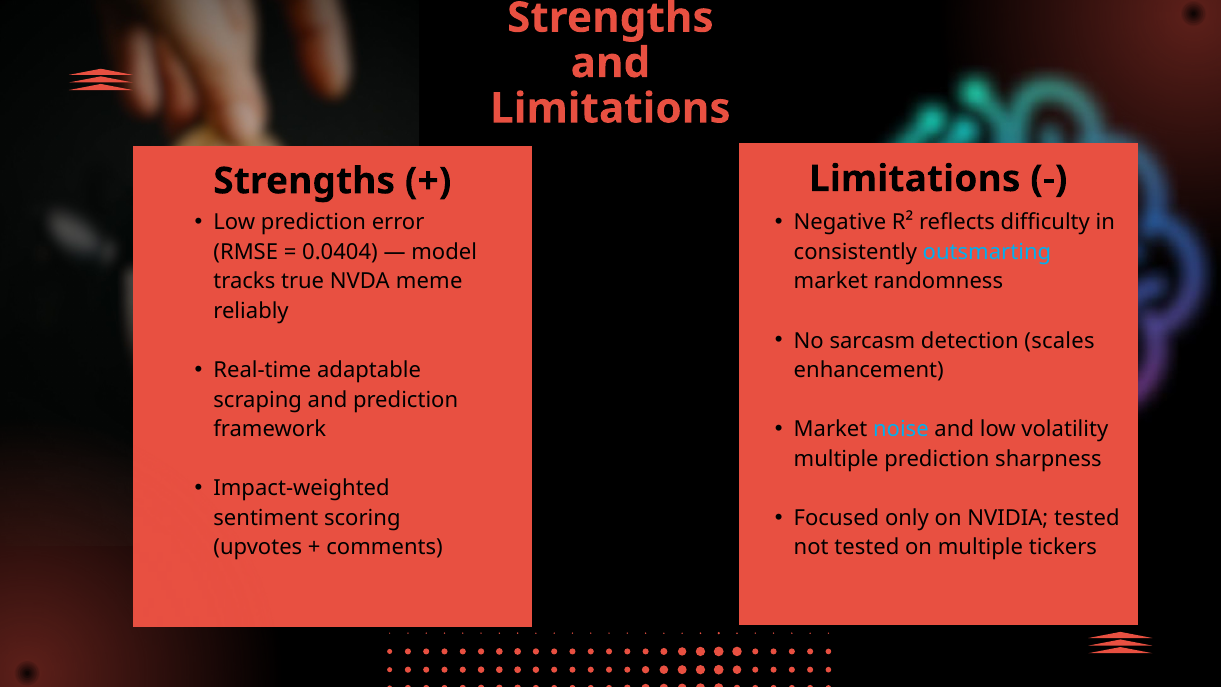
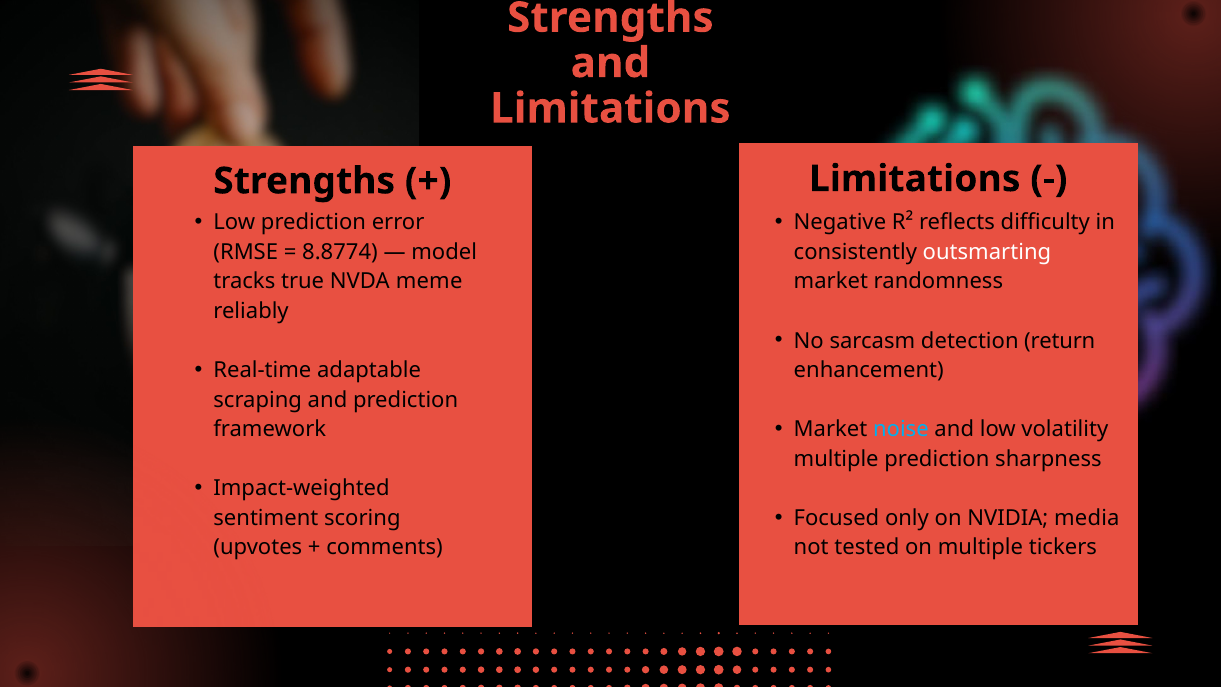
0.0404: 0.0404 -> 8.8774
outsmarting colour: light blue -> white
scales: scales -> return
NVIDIA tested: tested -> media
